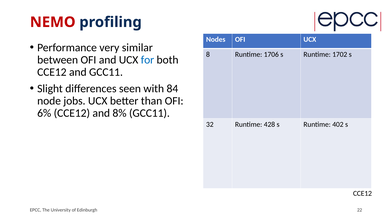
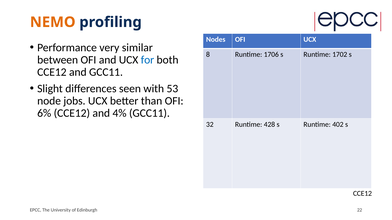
NEMO colour: red -> orange
84: 84 -> 53
8%: 8% -> 4%
